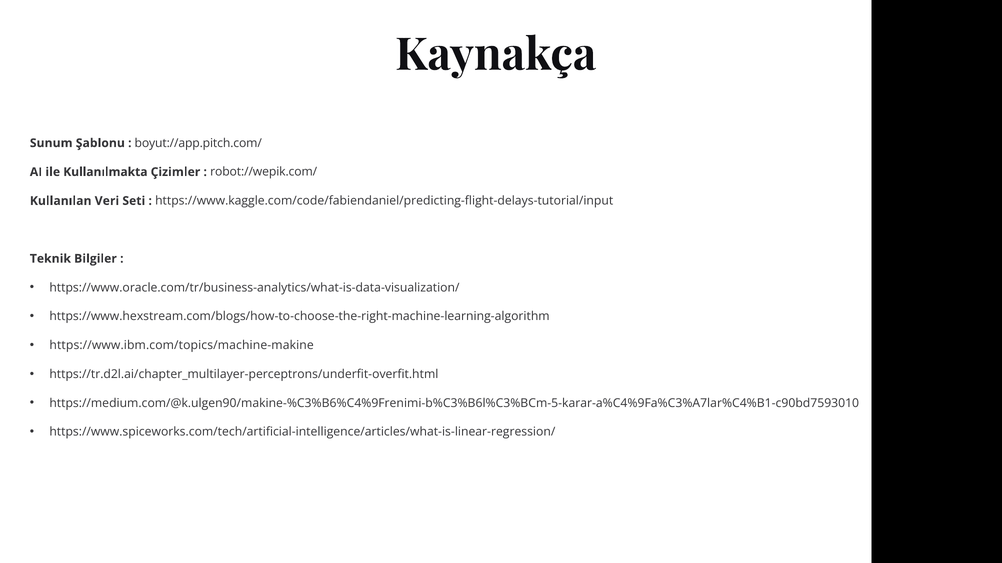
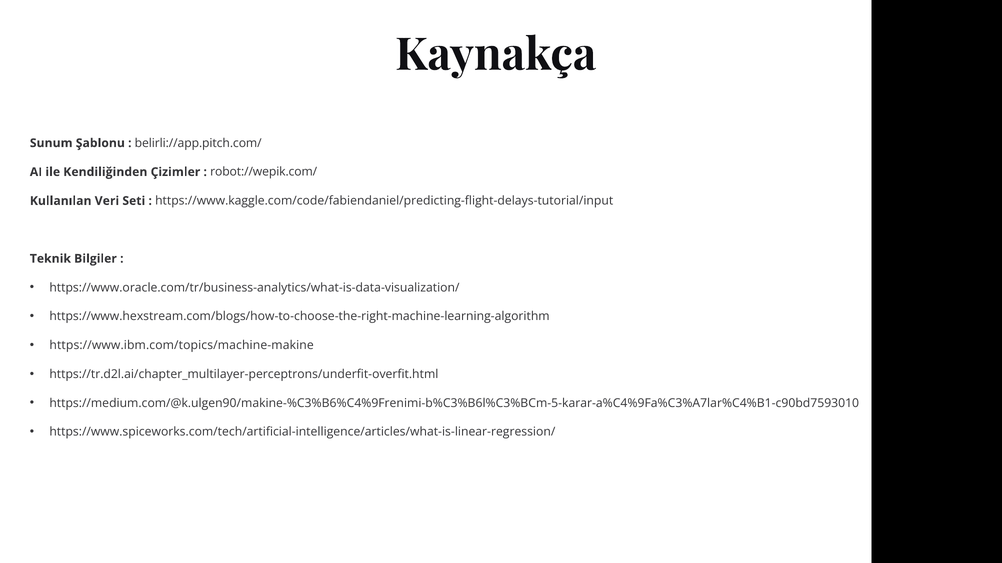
boyut://app.pitch.com/: boyut://app.pitch.com/ -> belirli://app.pitch.com/
Kullanılmakta: Kullanılmakta -> Kendiliğinden
